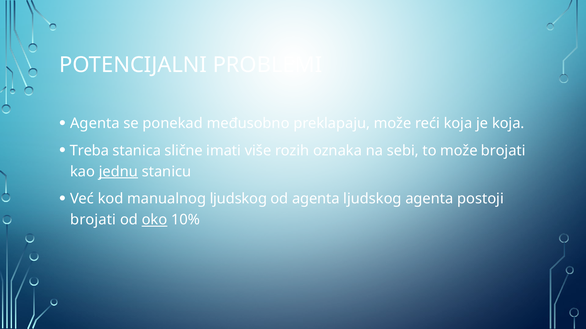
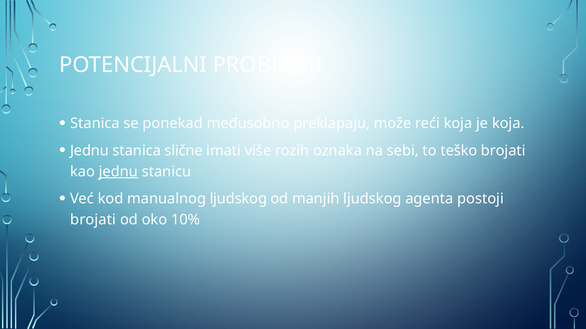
Agenta at (95, 124): Agenta -> Stanica
Treba at (90, 151): Treba -> Jednu
to može: može -> teško
od agenta: agenta -> manjih
oko underline: present -> none
